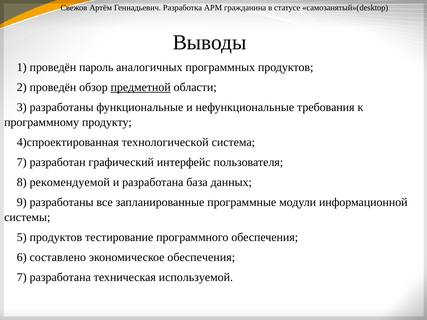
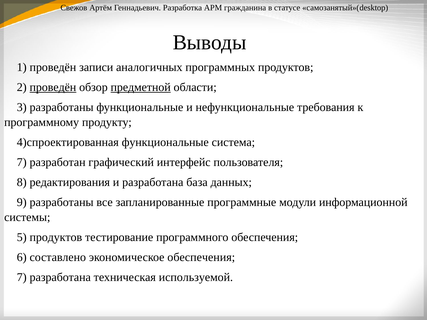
пароль: пароль -> записи
проведён at (53, 87) underline: none -> present
4)спроектированная технологической: технологической -> функциональные
рекомендуемой: рекомендуемой -> редактирования
